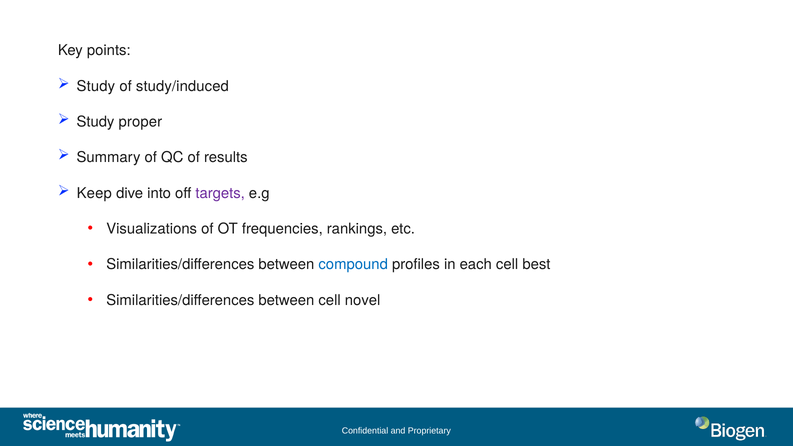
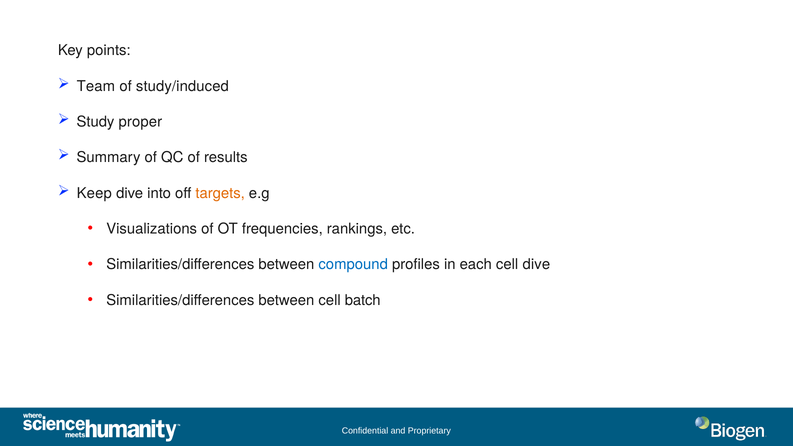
Study at (96, 86): Study -> Team
targets colour: purple -> orange
cell best: best -> dive
novel: novel -> batch
